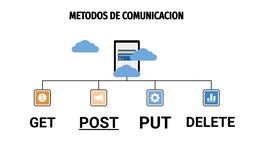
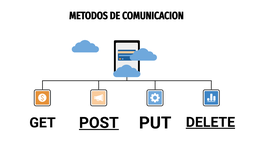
DELETE underline: none -> present
